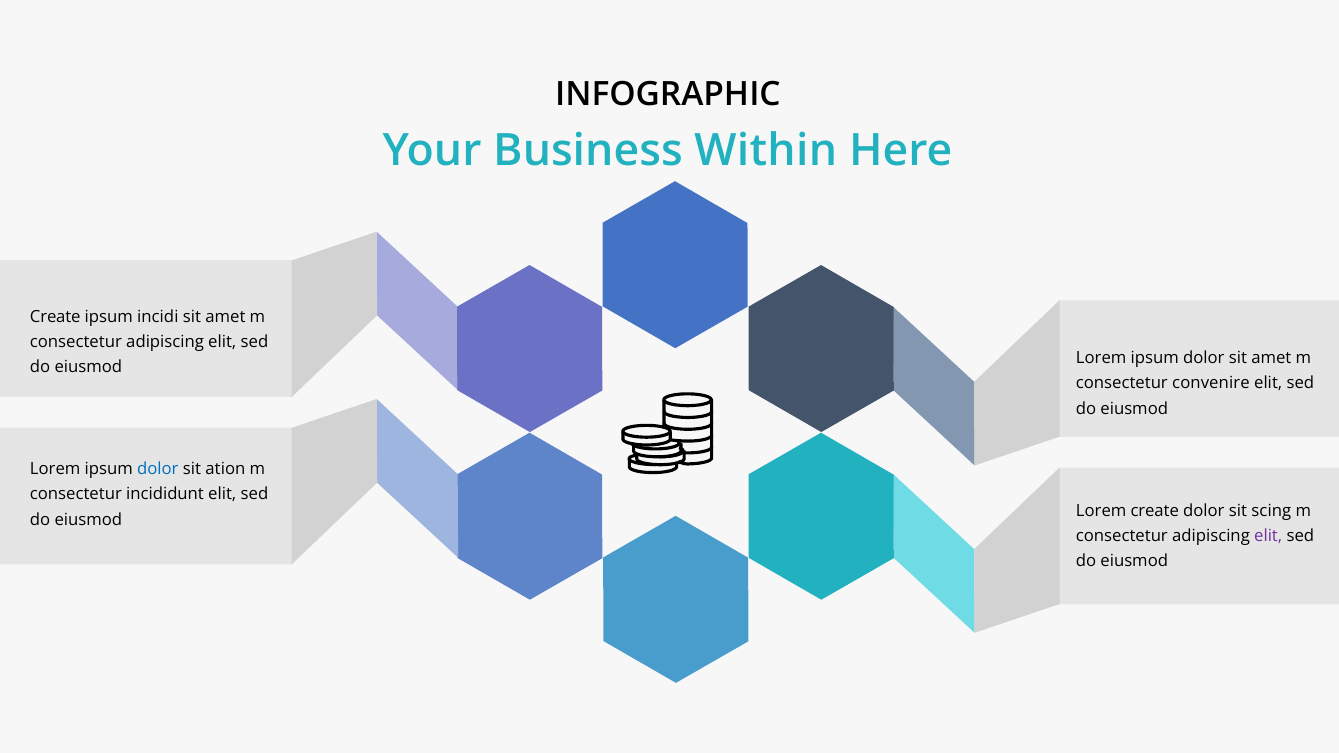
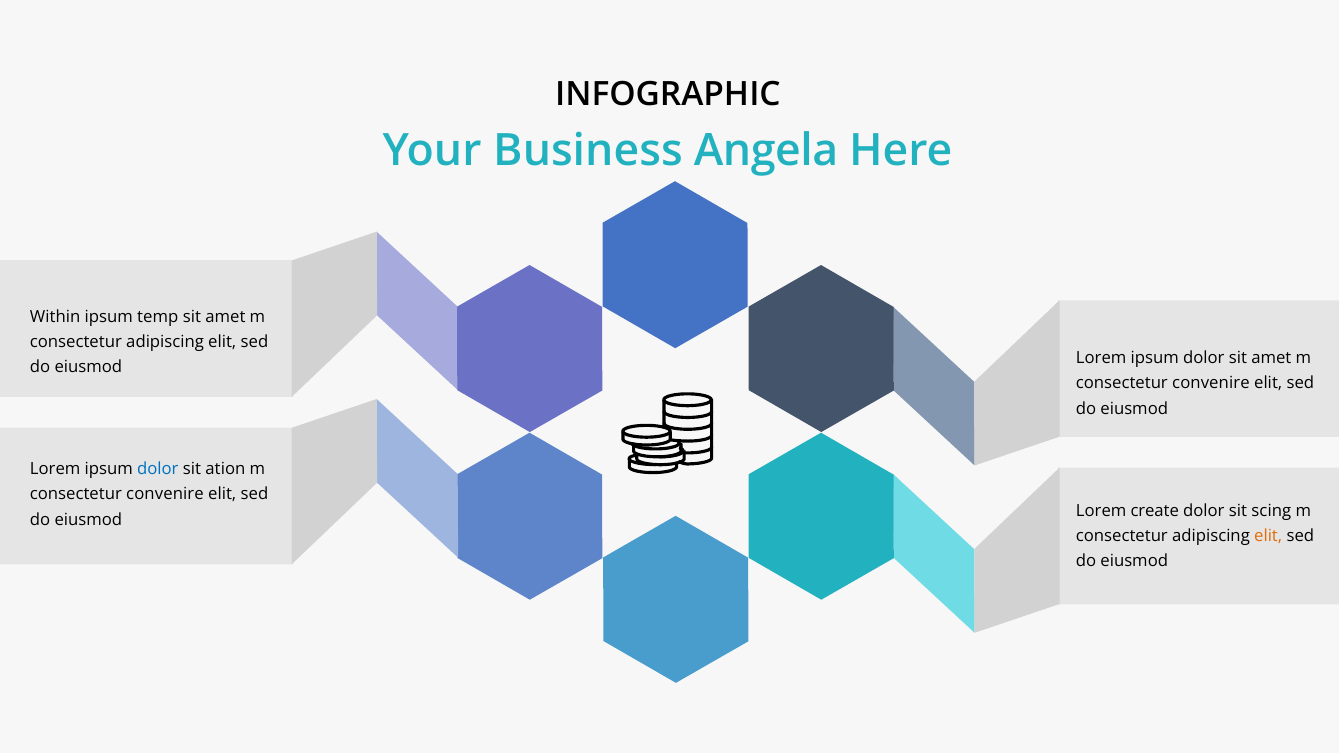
Within: Within -> Angela
Create at (55, 317): Create -> Within
incidi: incidi -> temp
incididunt at (165, 495): incididunt -> convenire
elit at (1268, 536) colour: purple -> orange
